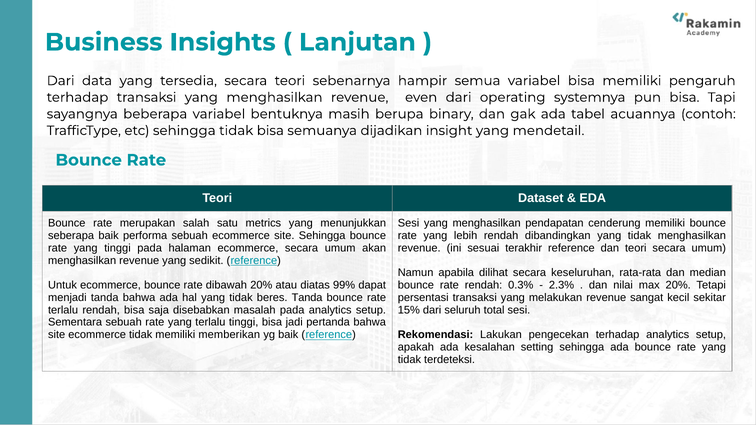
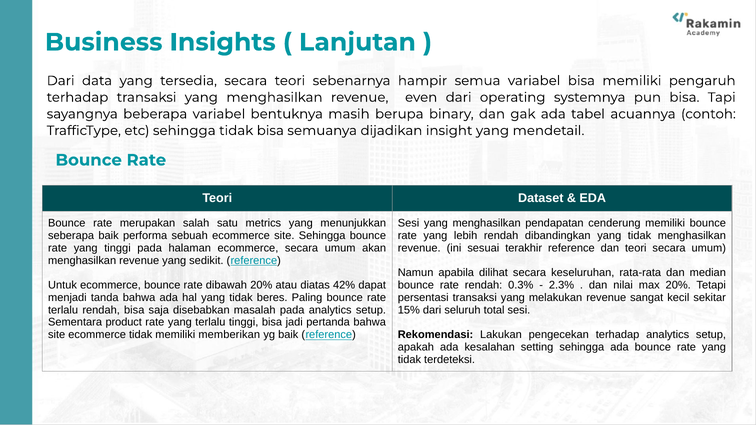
99%: 99% -> 42%
beres Tanda: Tanda -> Paling
Sementara sebuah: sebuah -> product
